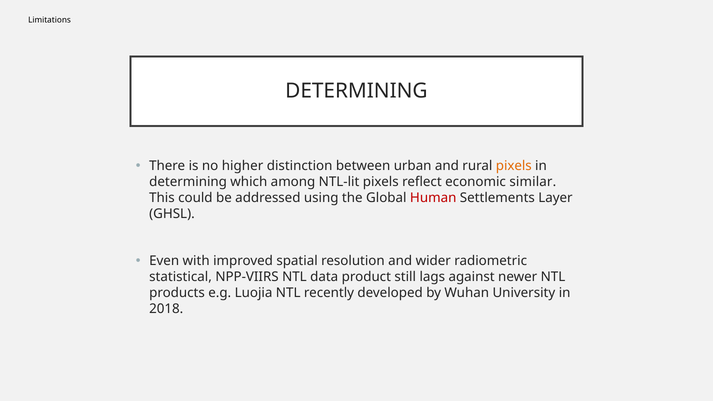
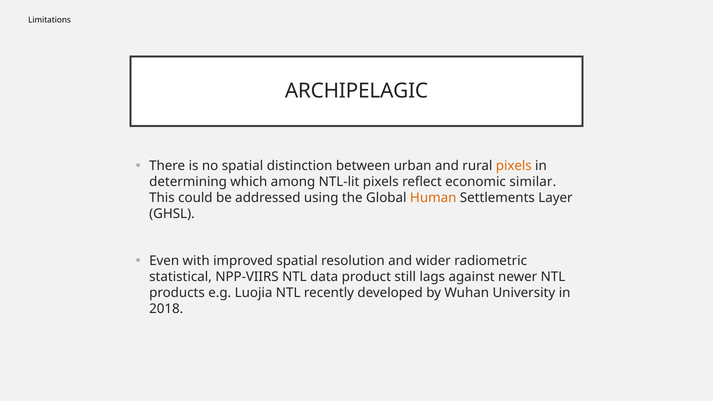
DETERMINING at (356, 91): DETERMINING -> ARCHIPELAGIC
no higher: higher -> spatial
Human colour: red -> orange
